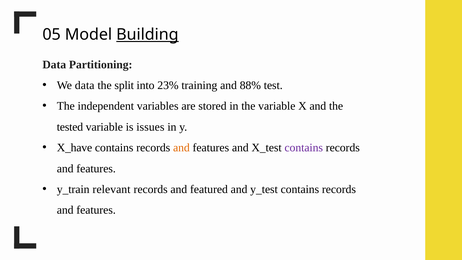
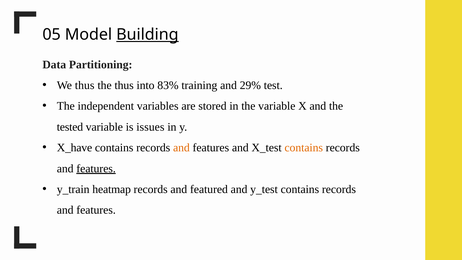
We data: data -> thus
the split: split -> thus
23%: 23% -> 83%
88%: 88% -> 29%
contains at (304, 148) colour: purple -> orange
features at (96, 168) underline: none -> present
relevant: relevant -> heatmap
